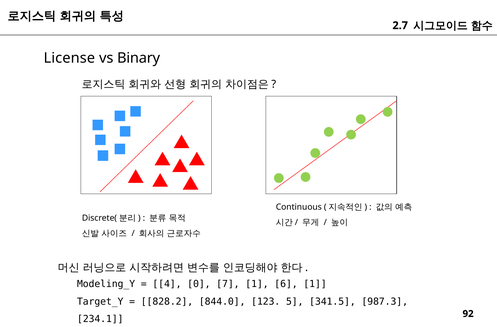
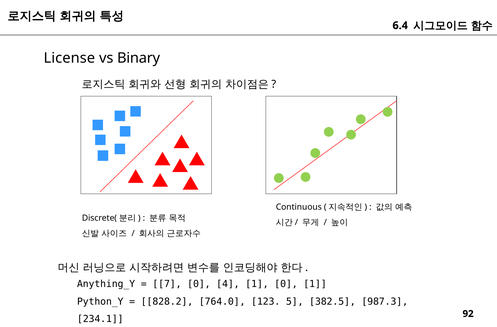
2.7: 2.7 -> 6.4
Modeling_Y: Modeling_Y -> Anything_Y
4: 4 -> 7
7: 7 -> 4
1 6: 6 -> 0
Target_Y: Target_Y -> Python_Y
844.0: 844.0 -> 764.0
341.5: 341.5 -> 382.5
